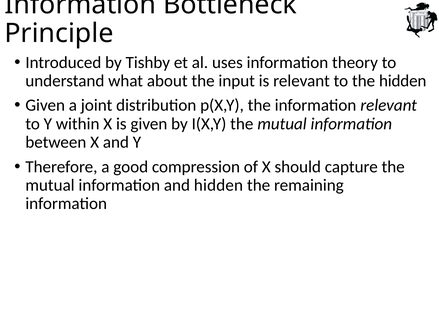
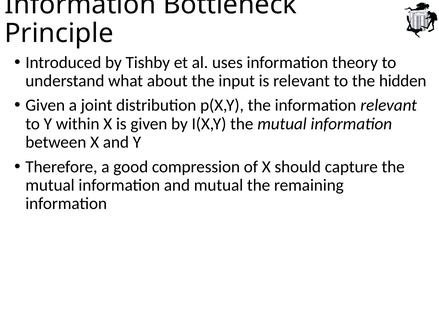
and hidden: hidden -> mutual
